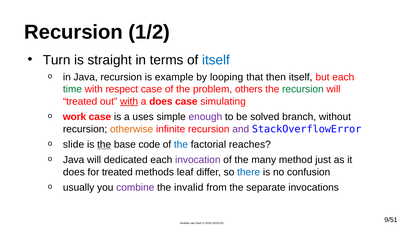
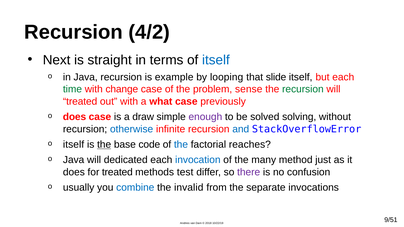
1/2: 1/2 -> 4/2
Turn: Turn -> Next
then: then -> slide
respect: respect -> change
others: others -> sense
with at (129, 102) underline: present -> none
a does: does -> what
simulating: simulating -> previously
work at (74, 117): work -> does
uses: uses -> draw
branch: branch -> solving
otherwise colour: orange -> blue
and colour: purple -> blue
slide at (74, 145): slide -> itself
invocation colour: purple -> blue
leaf: leaf -> test
there colour: blue -> purple
combine colour: purple -> blue
